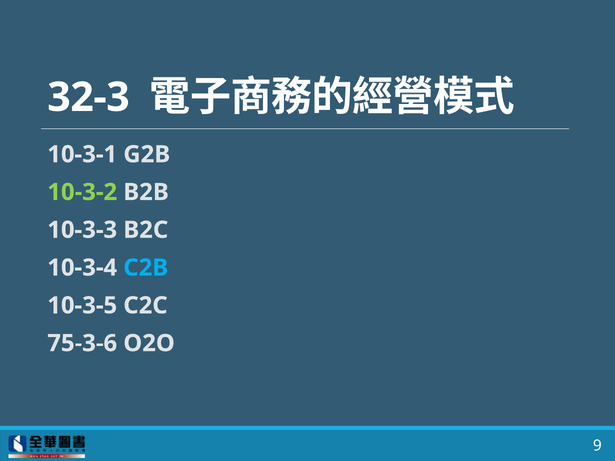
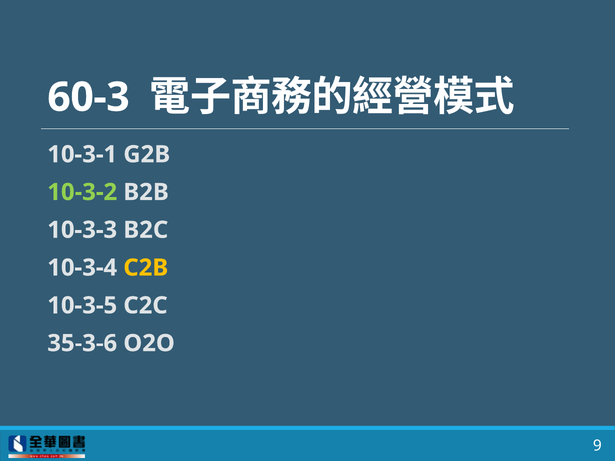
32-3: 32-3 -> 60-3
C2B colour: light blue -> yellow
75-3-6: 75-3-6 -> 35-3-6
